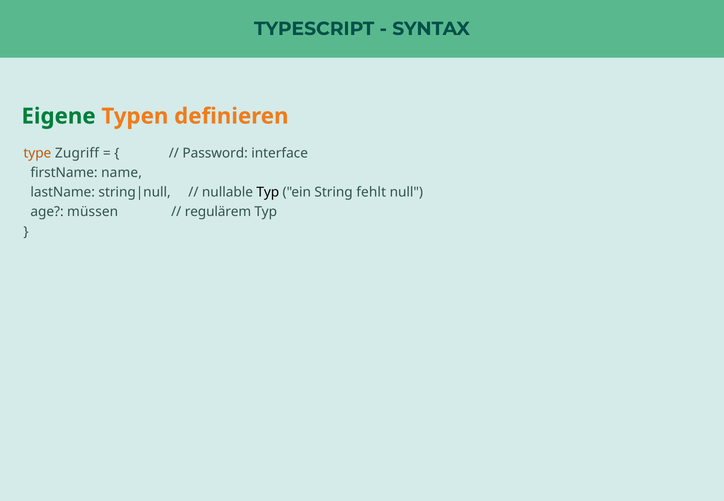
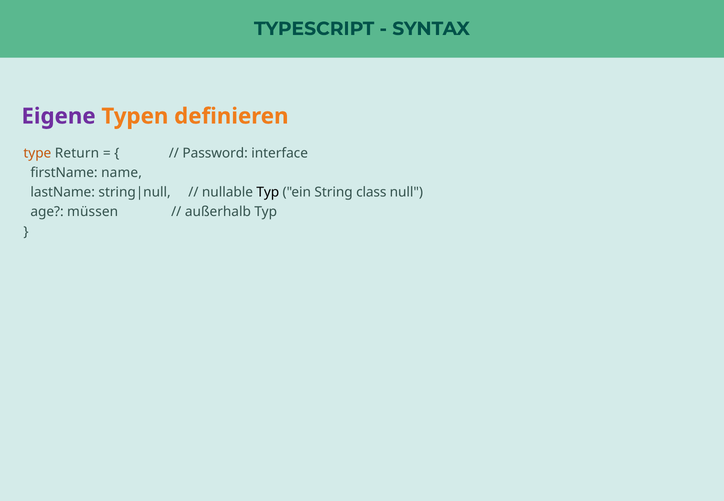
Eigene colour: green -> purple
Zugriff: Zugriff -> Return
fehlt: fehlt -> class
regulärem: regulärem -> außerhalb
